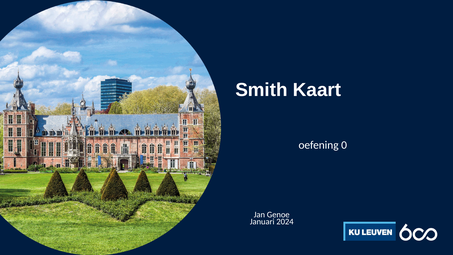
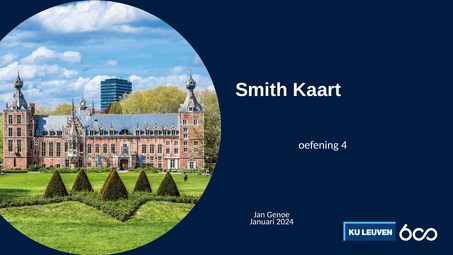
0: 0 -> 4
